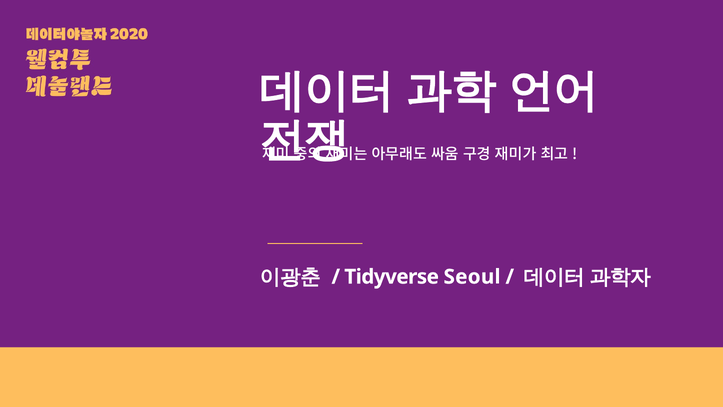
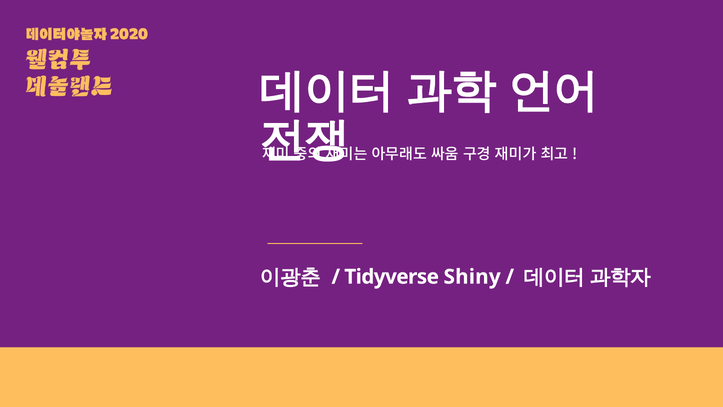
Seoul: Seoul -> Shiny
